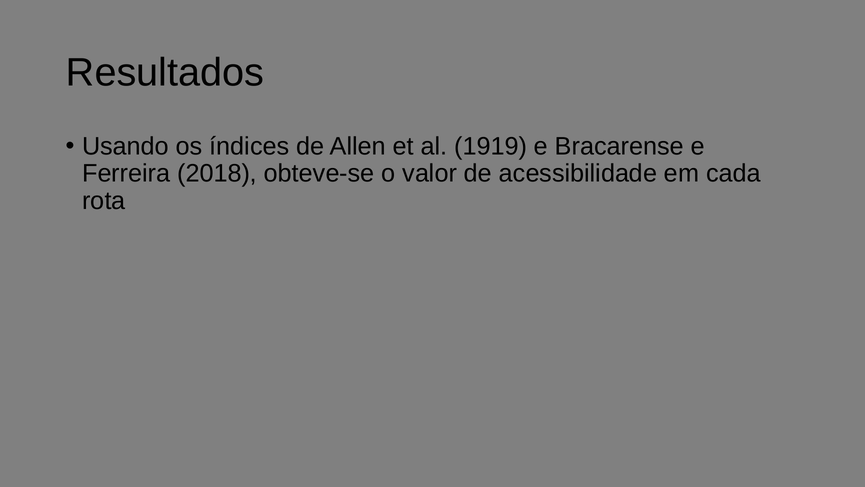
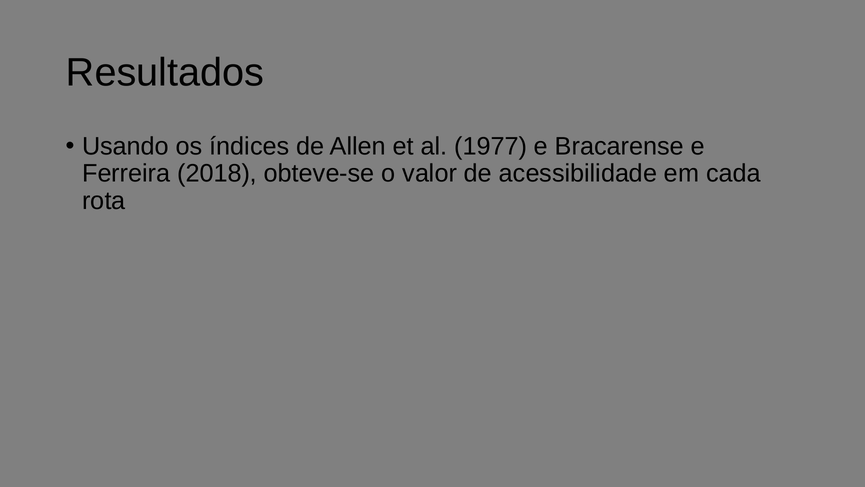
1919: 1919 -> 1977
